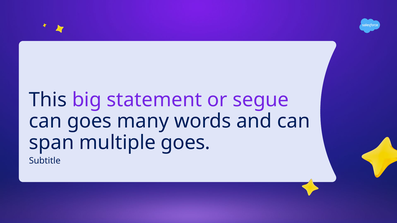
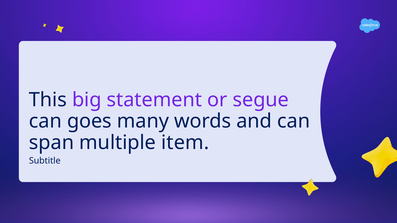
multiple goes: goes -> item
